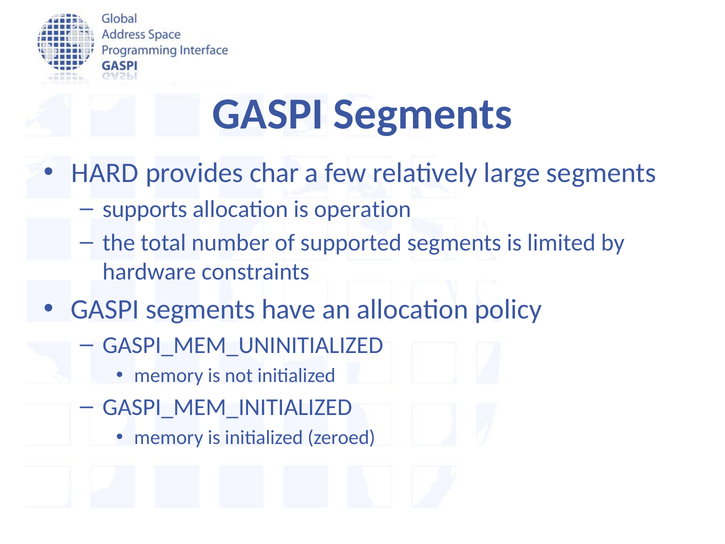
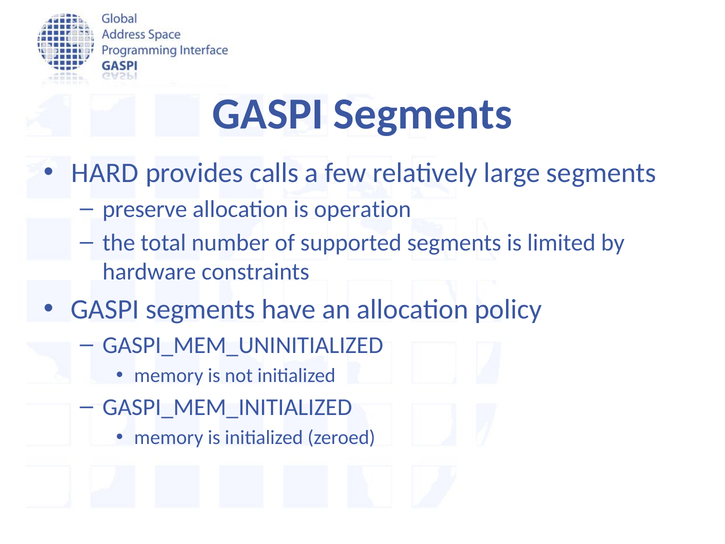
char: char -> calls
supports: supports -> preserve
